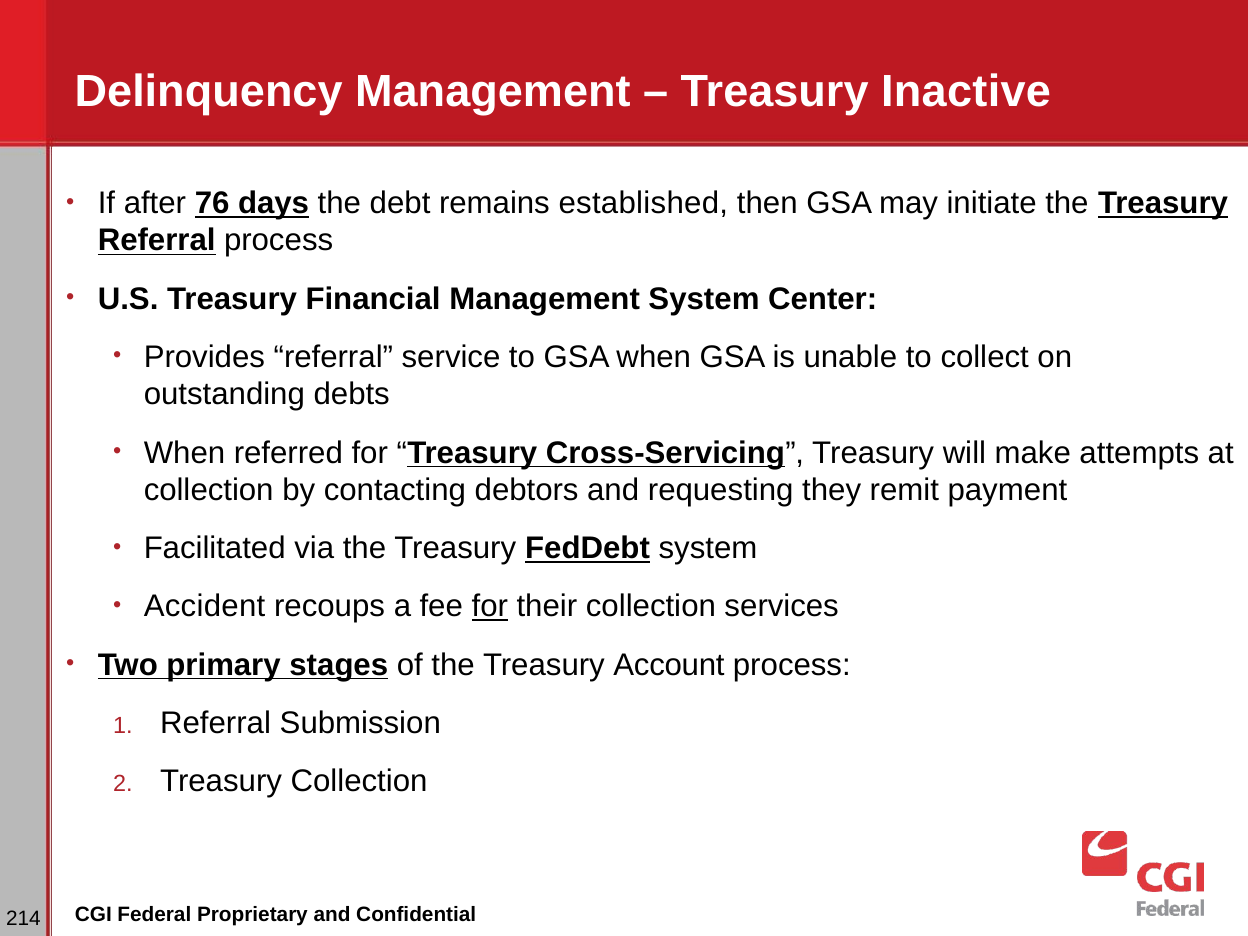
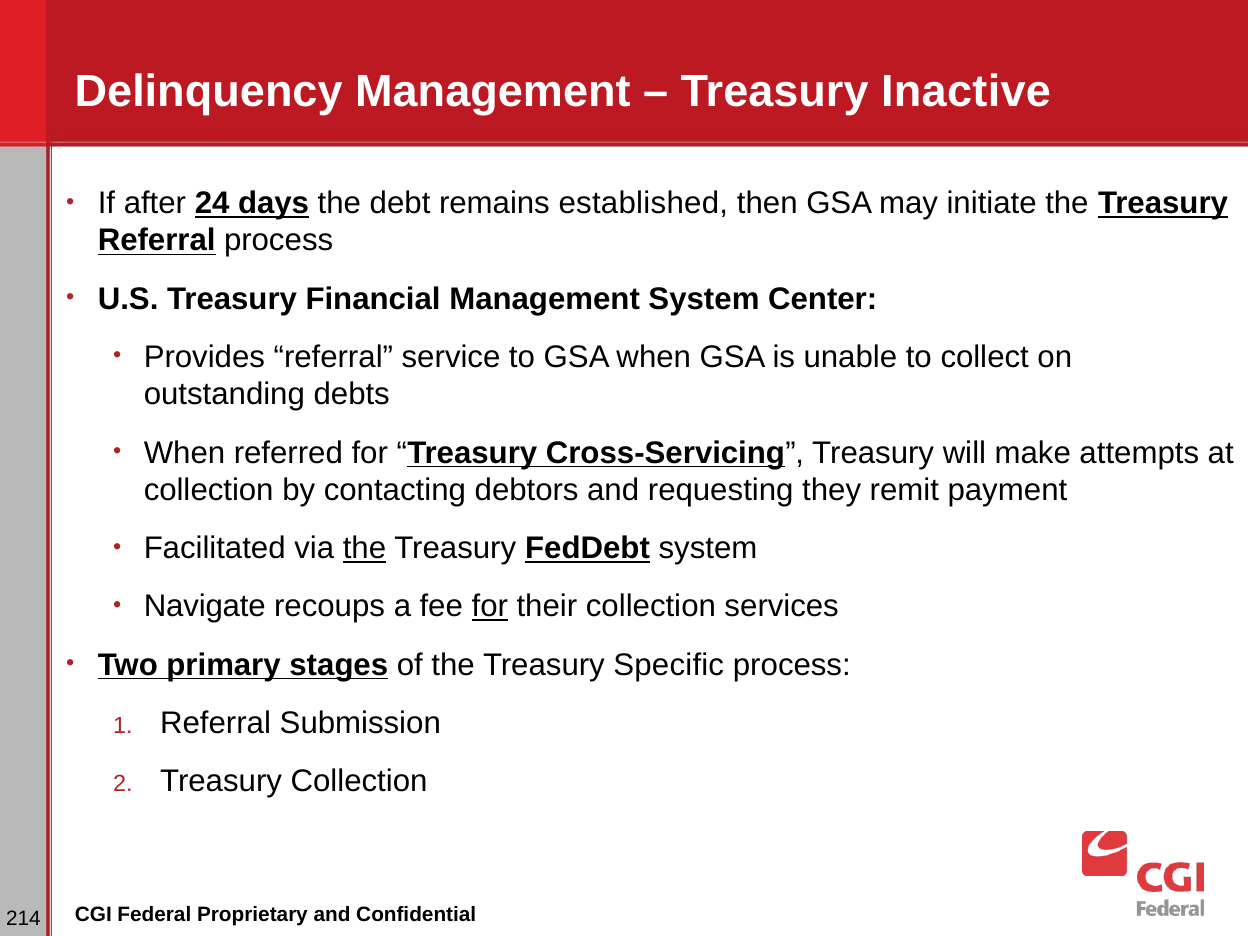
76: 76 -> 24
the at (364, 548) underline: none -> present
Accident: Accident -> Navigate
Account: Account -> Specific
